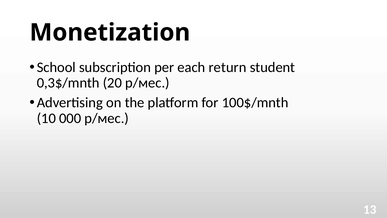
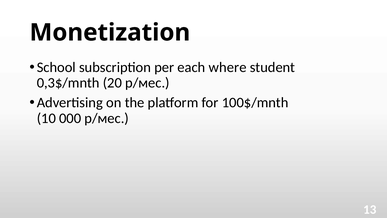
return: return -> where
